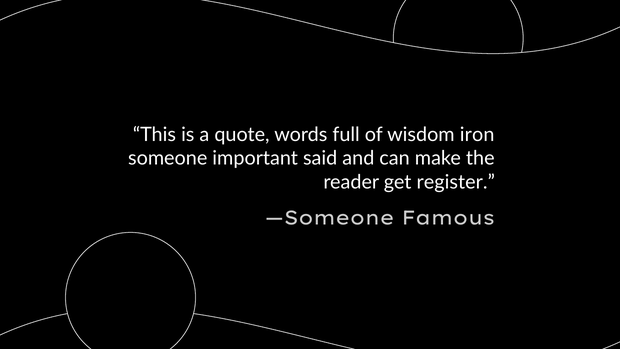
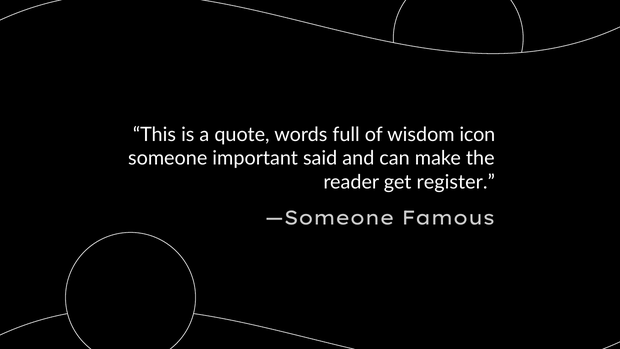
iron: iron -> icon
